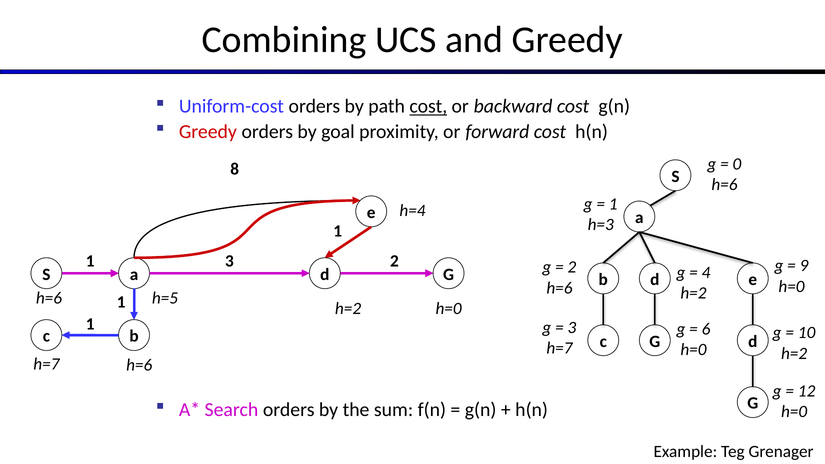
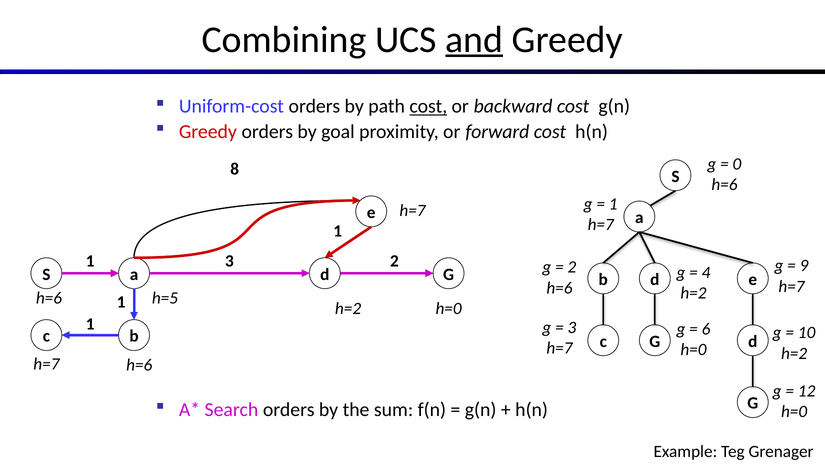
and underline: none -> present
e h=4: h=4 -> h=7
h=3 at (601, 225): h=3 -> h=7
h=0 at (791, 286): h=0 -> h=7
